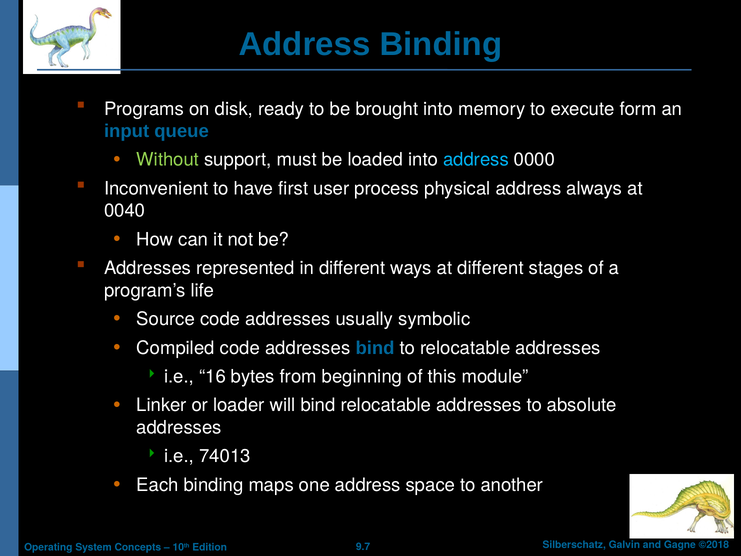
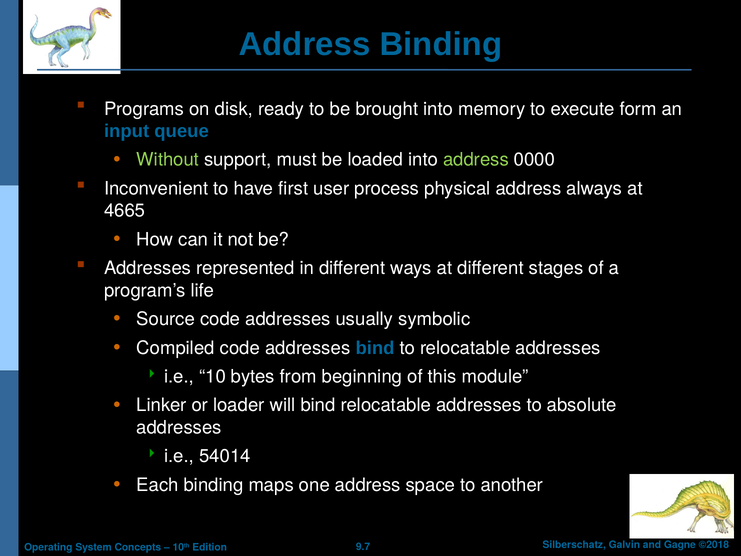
address at (476, 160) colour: light blue -> light green
0040: 0040 -> 4665
16: 16 -> 10
74013: 74013 -> 54014
